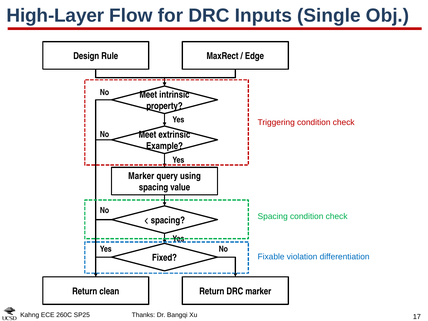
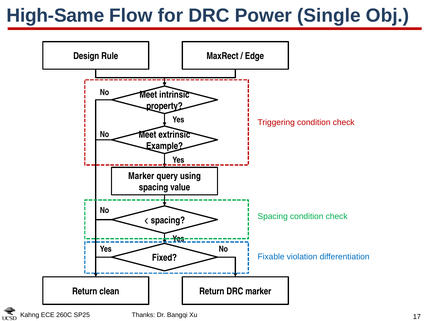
High-Layer: High-Layer -> High-Same
Inputs: Inputs -> Power
